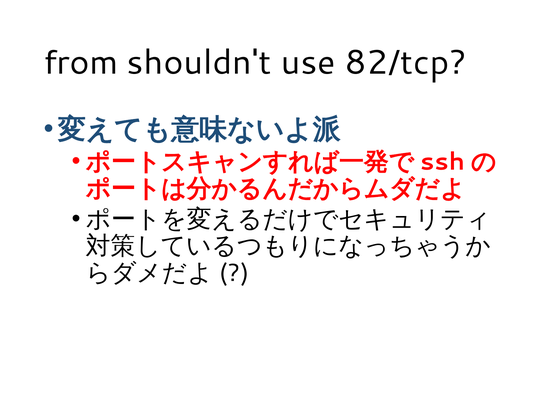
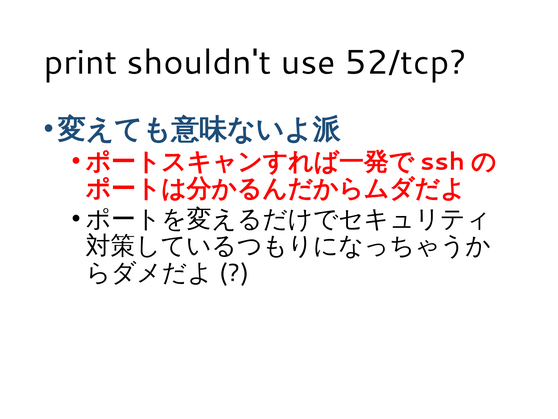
from: from -> print
82/tcp: 82/tcp -> 52/tcp
